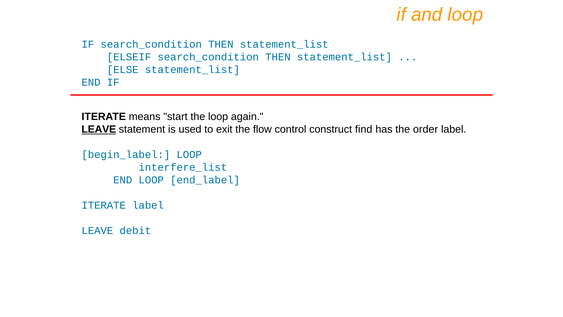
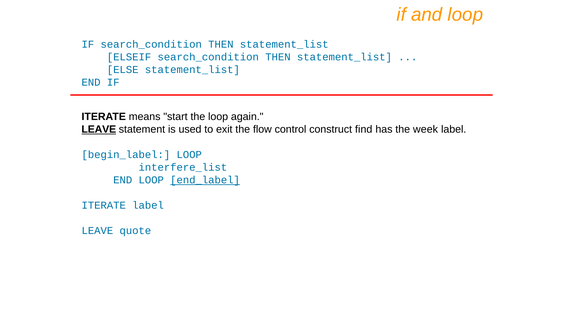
order: order -> week
end_label underline: none -> present
debit: debit -> quote
